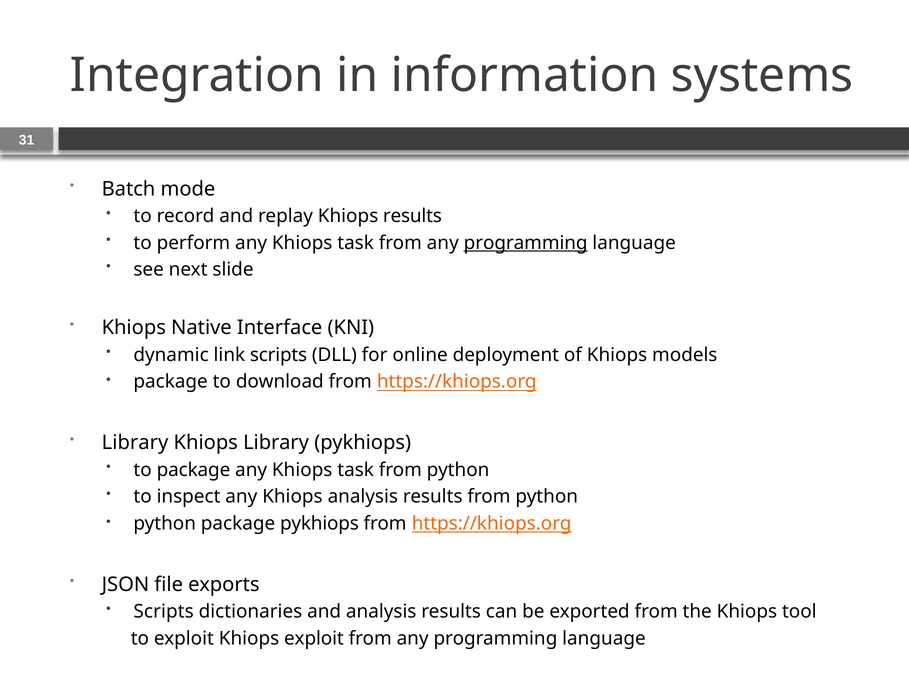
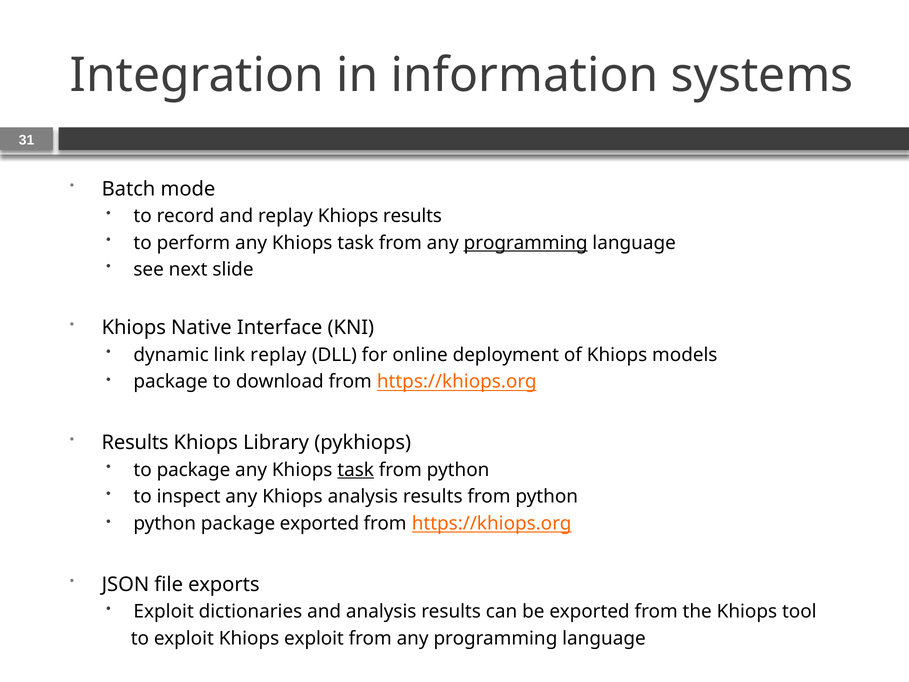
link scripts: scripts -> replay
Library at (135, 443): Library -> Results
task at (356, 470) underline: none -> present
package pykhiops: pykhiops -> exported
Scripts at (164, 611): Scripts -> Exploit
